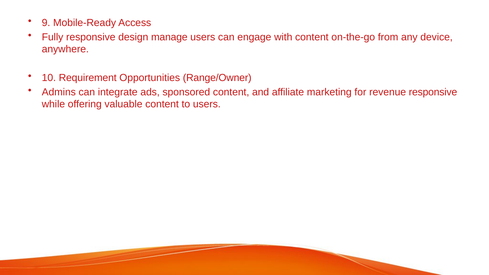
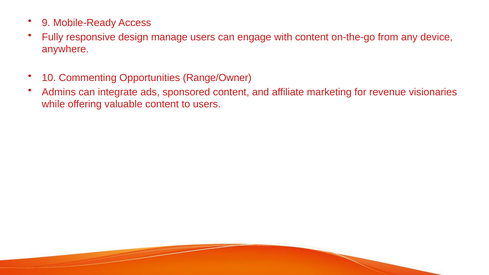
Requirement: Requirement -> Commenting
revenue responsive: responsive -> visionaries
